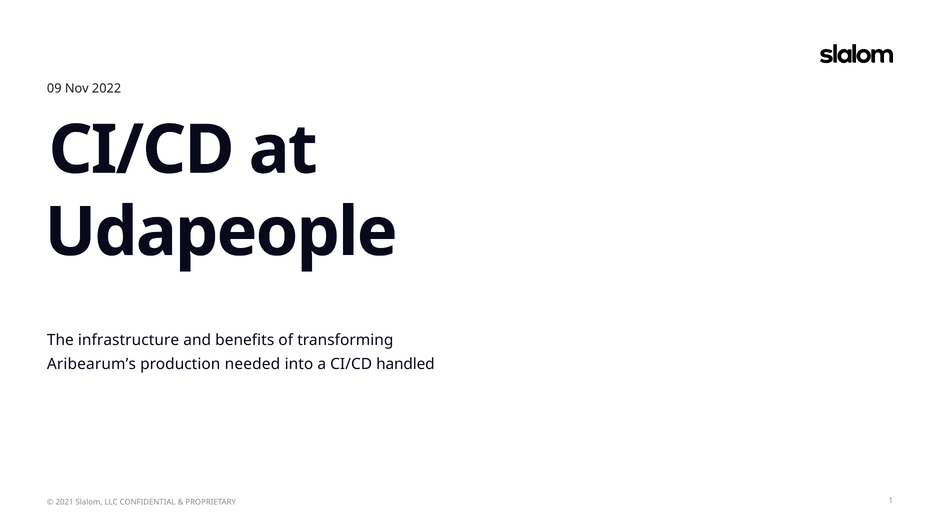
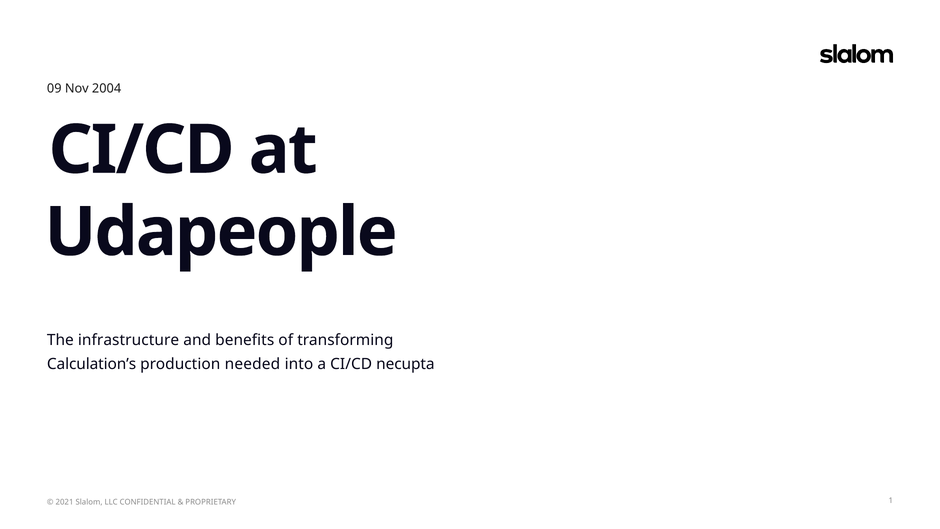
2022: 2022 -> 2004
Aribearum’s: Aribearum’s -> Calculation’s
handled: handled -> necupta
